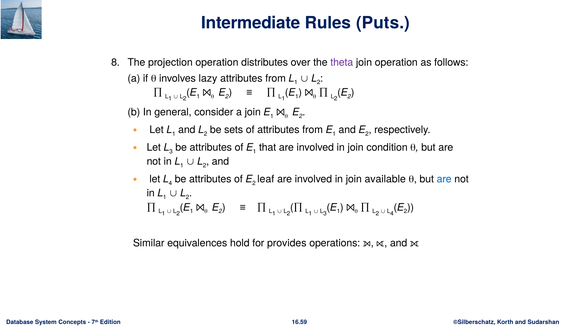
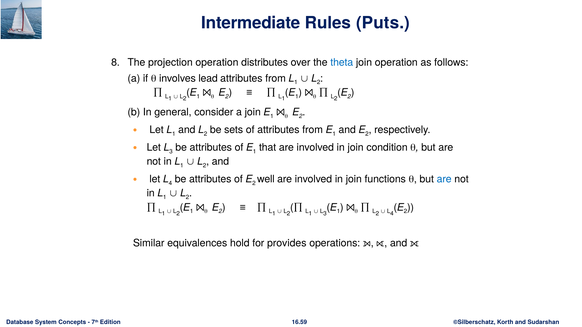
theta colour: purple -> blue
lazy: lazy -> lead
leaf: leaf -> well
available: available -> functions
